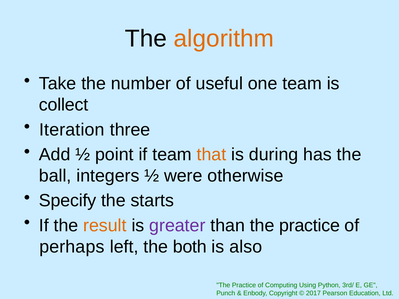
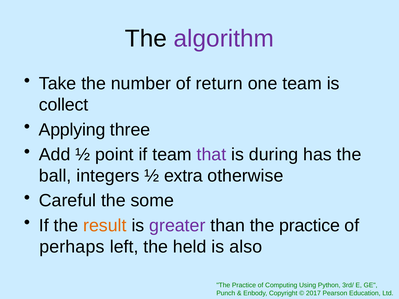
algorithm colour: orange -> purple
useful: useful -> return
Iteration: Iteration -> Applying
that colour: orange -> purple
were: were -> extra
Specify: Specify -> Careful
starts: starts -> some
both: both -> held
